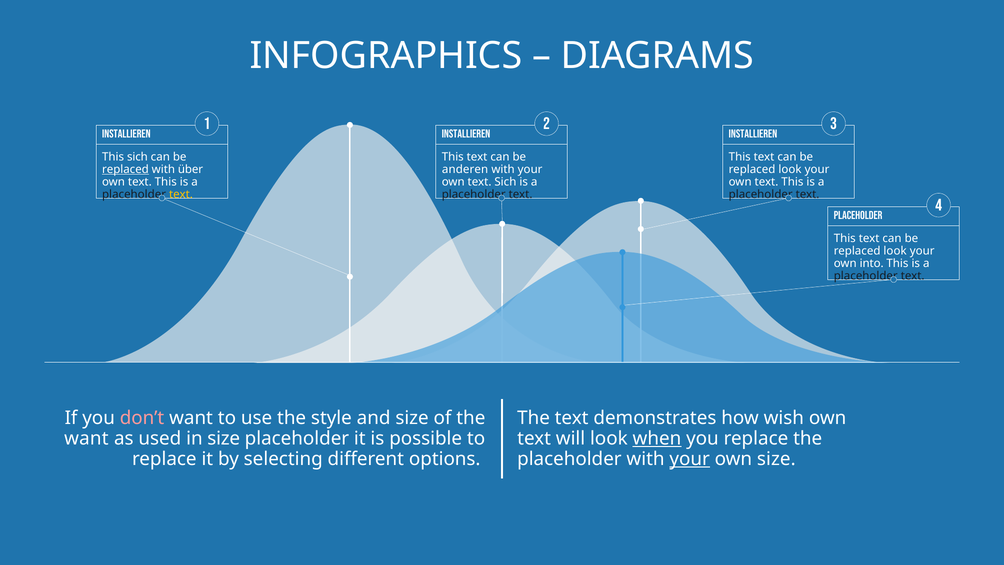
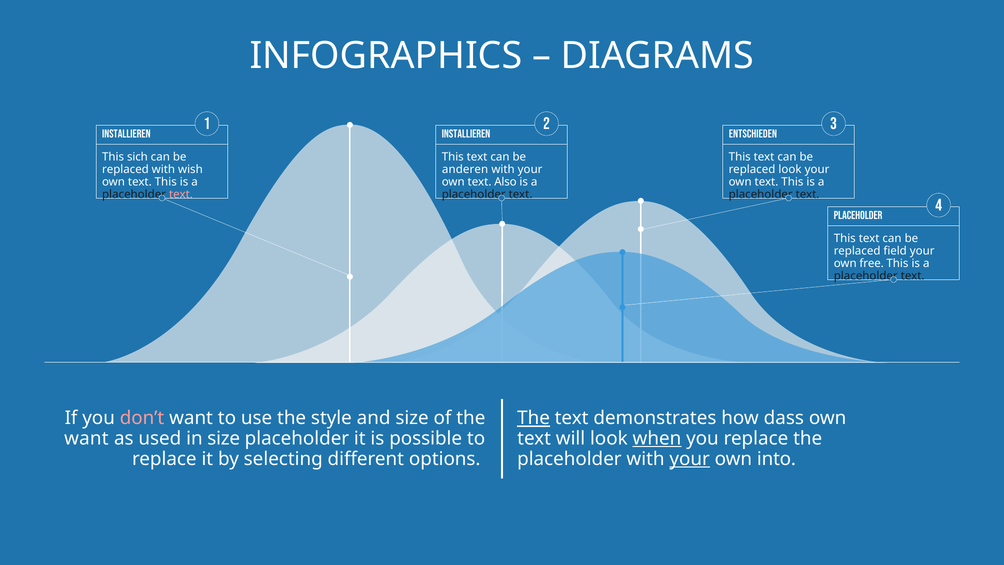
Installieren at (753, 134): Installieren -> Entschieden
replaced at (125, 169) underline: present -> none
über: über -> wish
text Sich: Sich -> Also
text at (181, 194) colour: yellow -> pink
look at (895, 251): look -> field
into: into -> free
The at (534, 418) underline: none -> present
wish: wish -> dass
own size: size -> into
